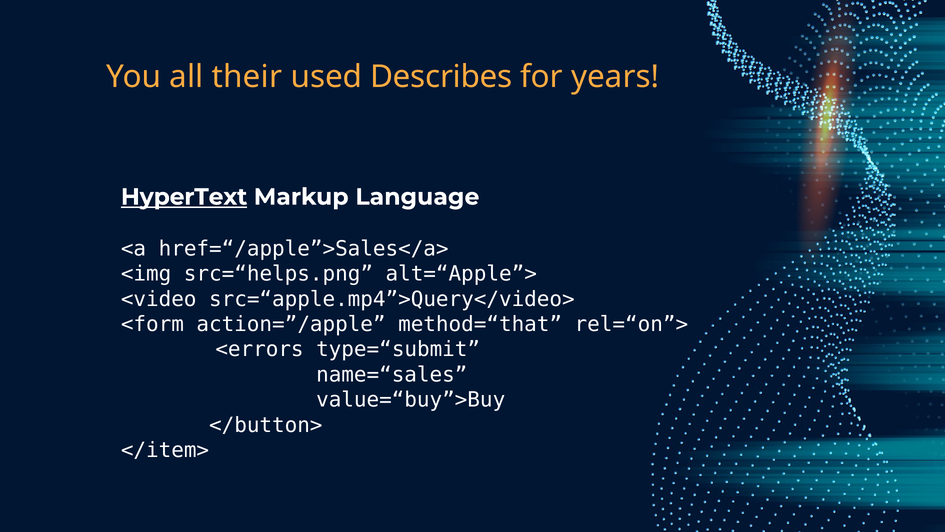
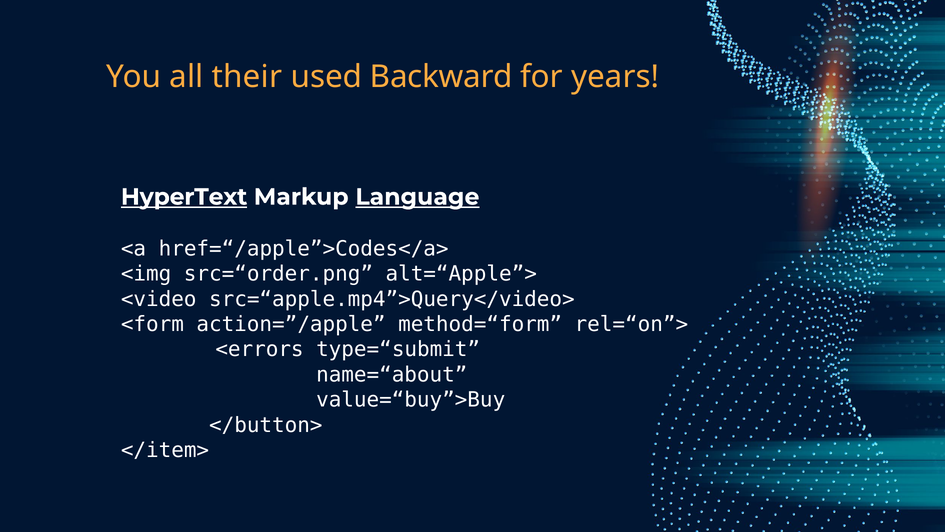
Describes: Describes -> Backward
Language underline: none -> present
href=“/apple”>Sales</a>: href=“/apple”>Sales</a> -> href=“/apple”>Codes</a>
src=“helps.png: src=“helps.png -> src=“order.png
method=“that: method=“that -> method=“form
name=“sales: name=“sales -> name=“about
